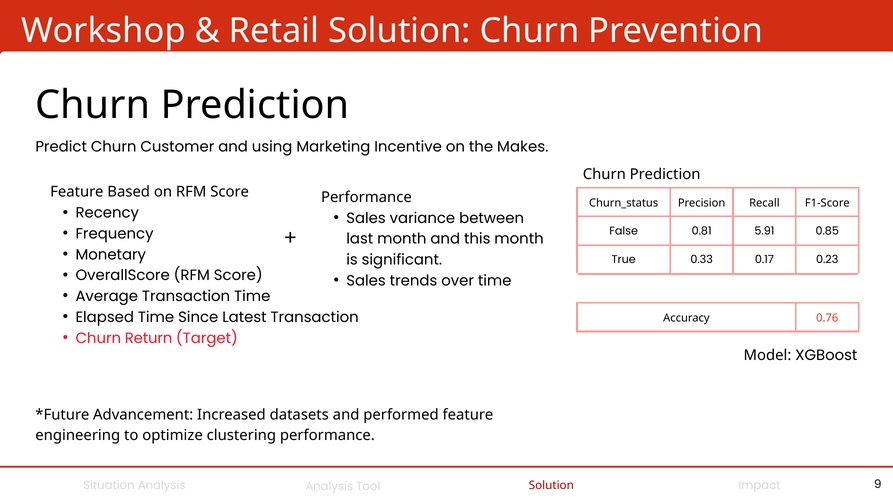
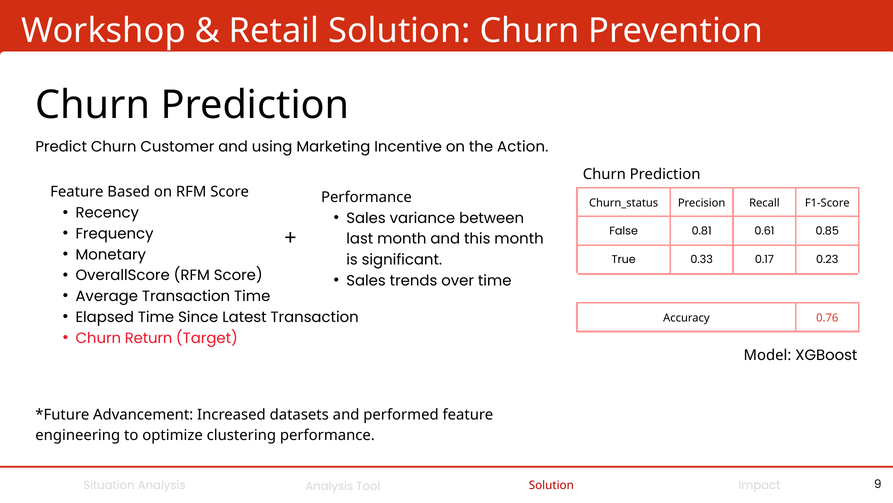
Makes: Makes -> Action
5.91: 5.91 -> 0.61
